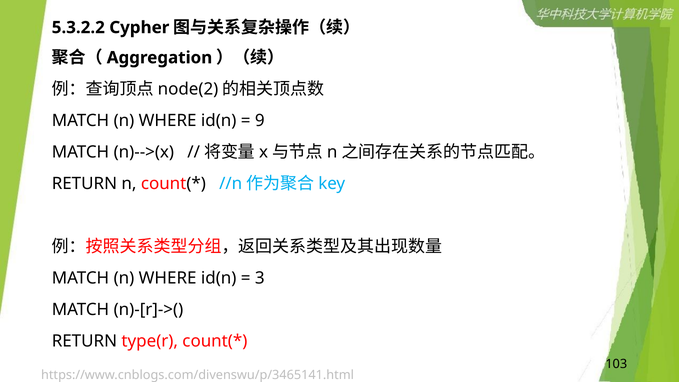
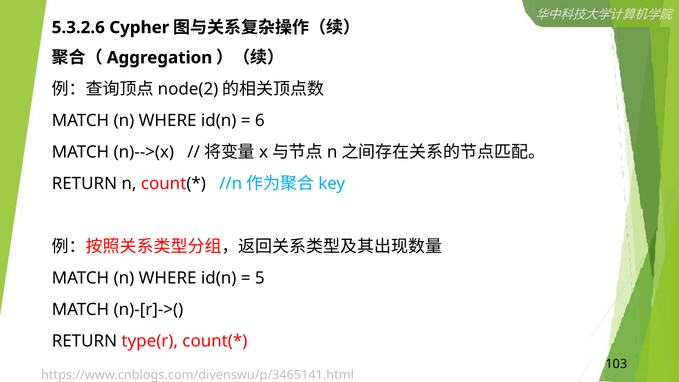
5.3.2.2: 5.3.2.2 -> 5.3.2.6
9: 9 -> 6
3: 3 -> 5
